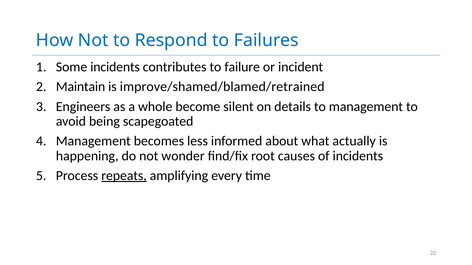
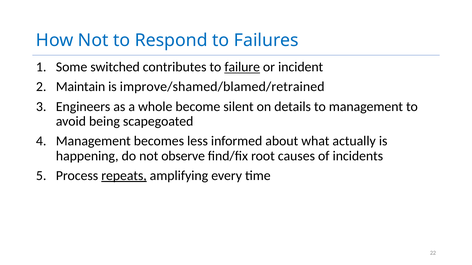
Some incidents: incidents -> switched
failure underline: none -> present
wonder: wonder -> observe
